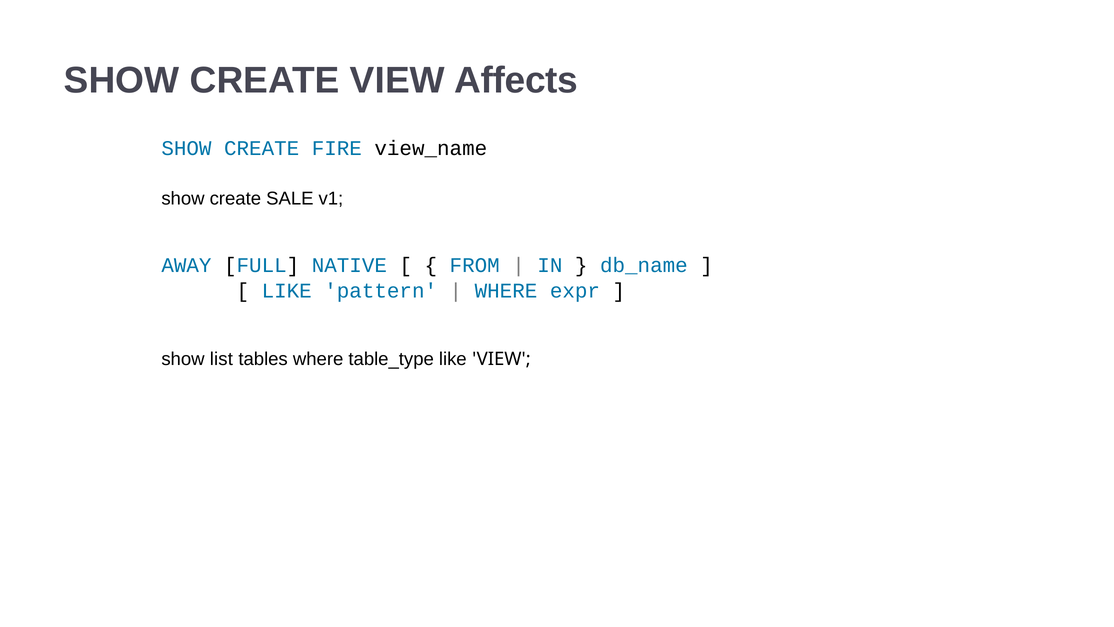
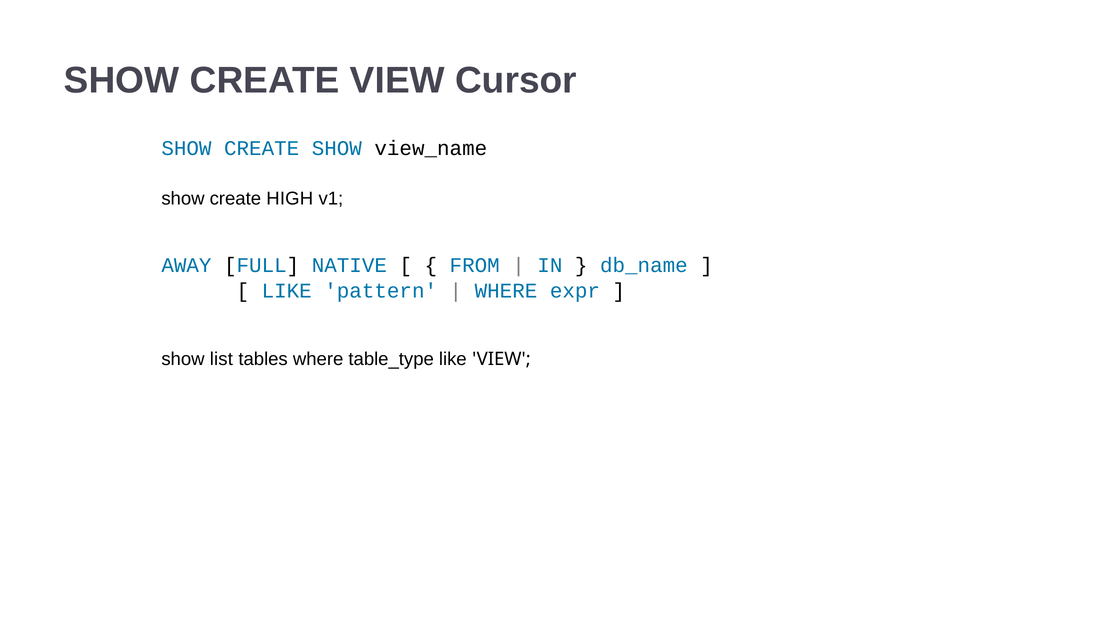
Affects: Affects -> Cursor
CREATE FIRE: FIRE -> SHOW
SALE: SALE -> HIGH
